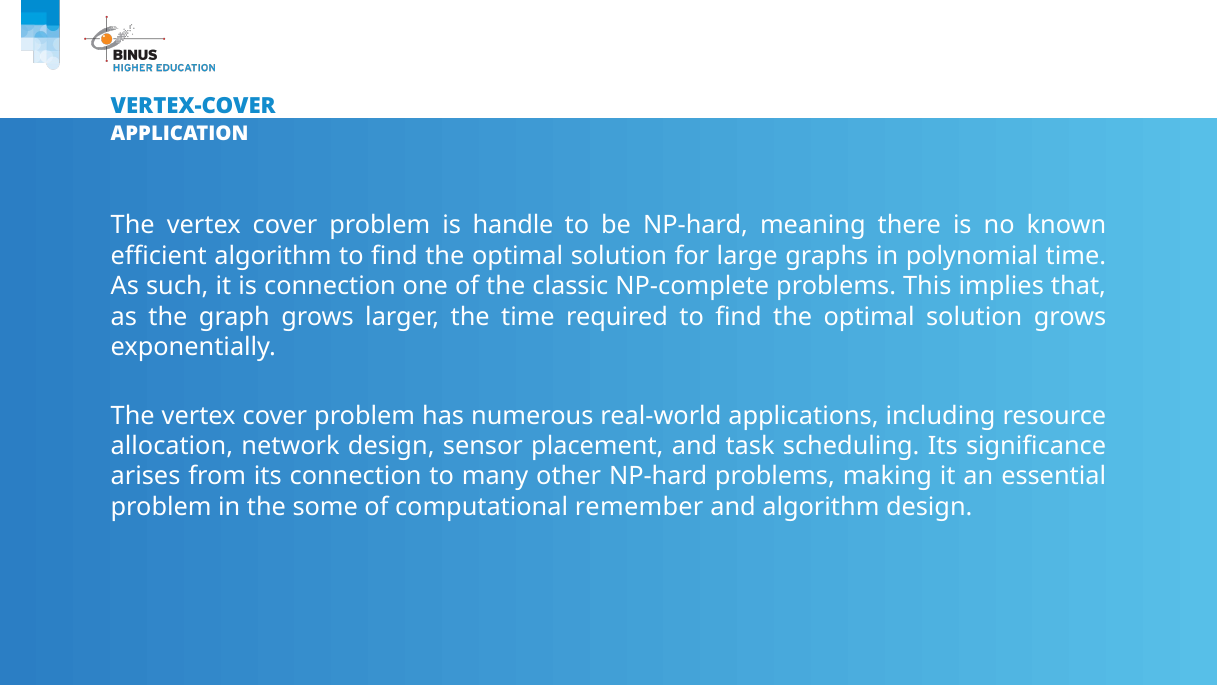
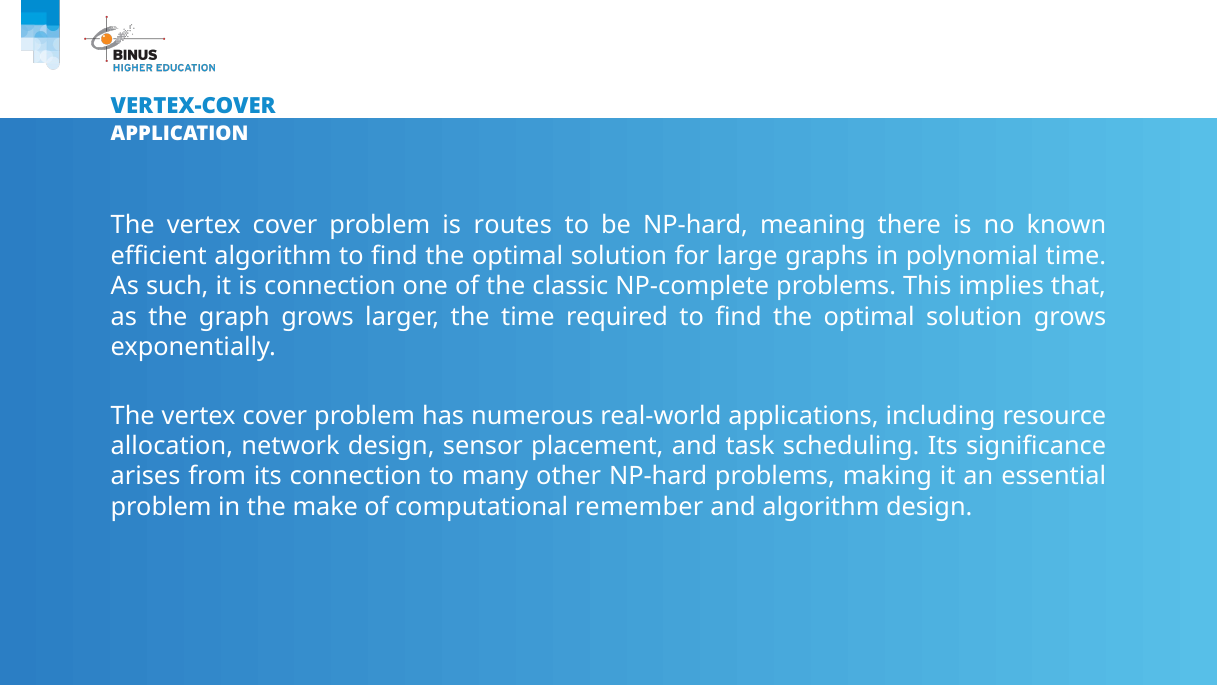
handle: handle -> routes
some: some -> make
